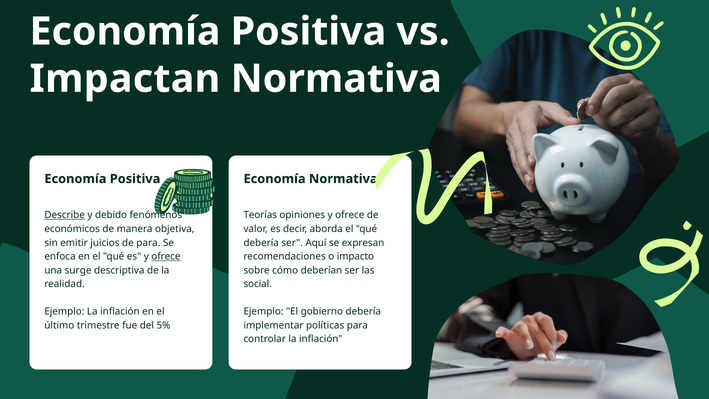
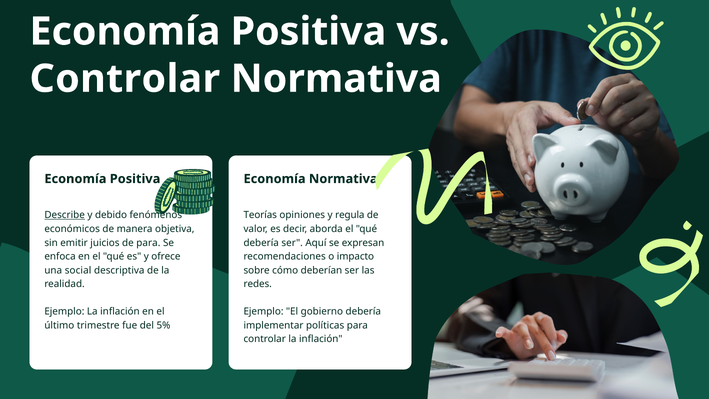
Impactan at (125, 79): Impactan -> Controlar
opiniones y ofrece: ofrece -> regula
ofrece at (166, 256) underline: present -> none
surge: surge -> social
social: social -> redes
